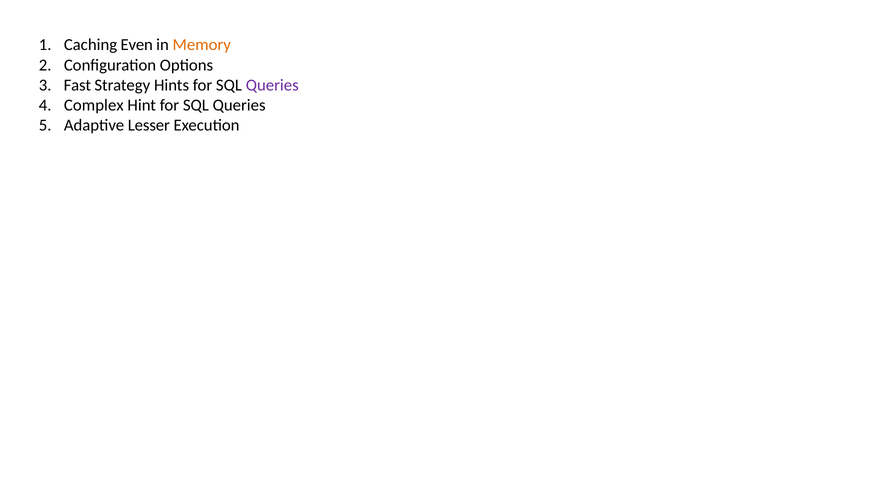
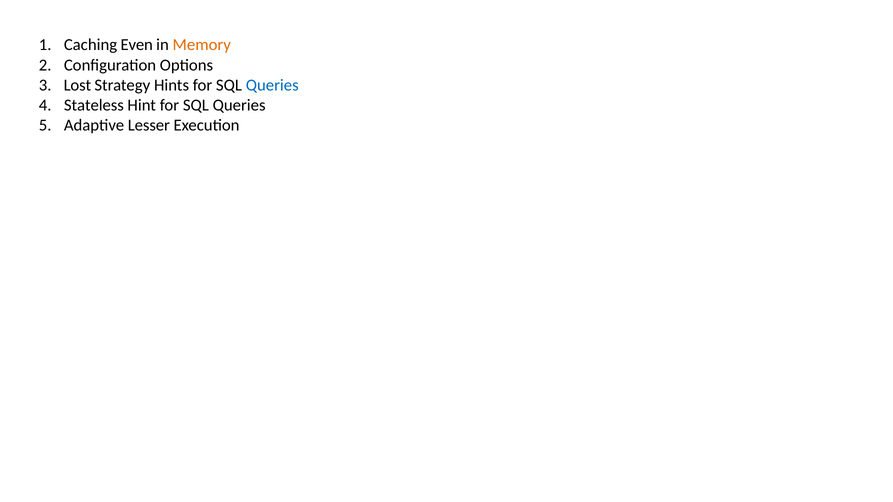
Fast: Fast -> Lost
Queries at (272, 85) colour: purple -> blue
Complex: Complex -> Stateless
